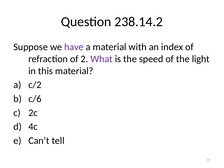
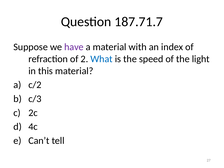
238.14.2: 238.14.2 -> 187.71.7
What colour: purple -> blue
c/6: c/6 -> c/3
